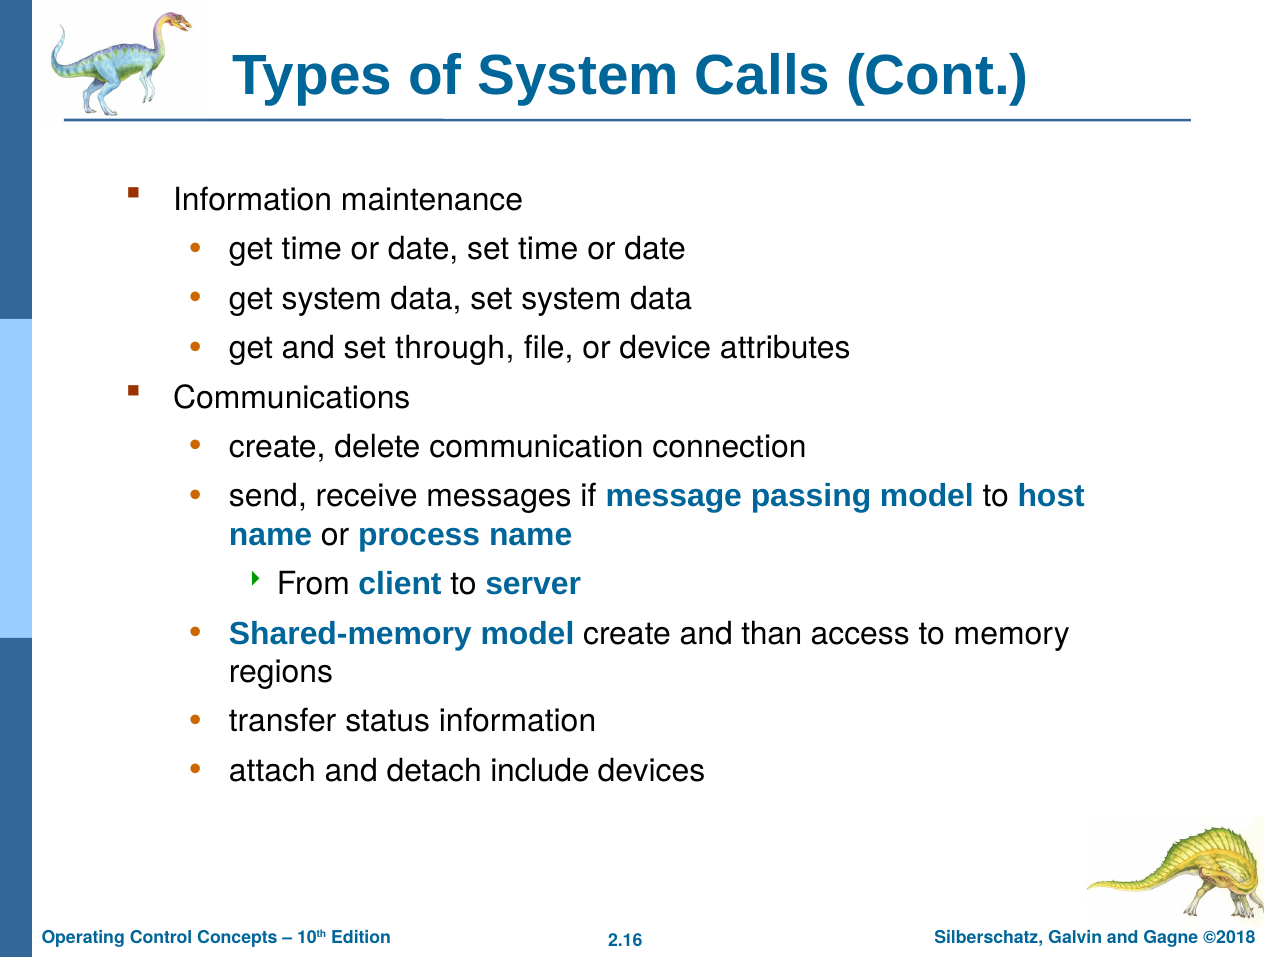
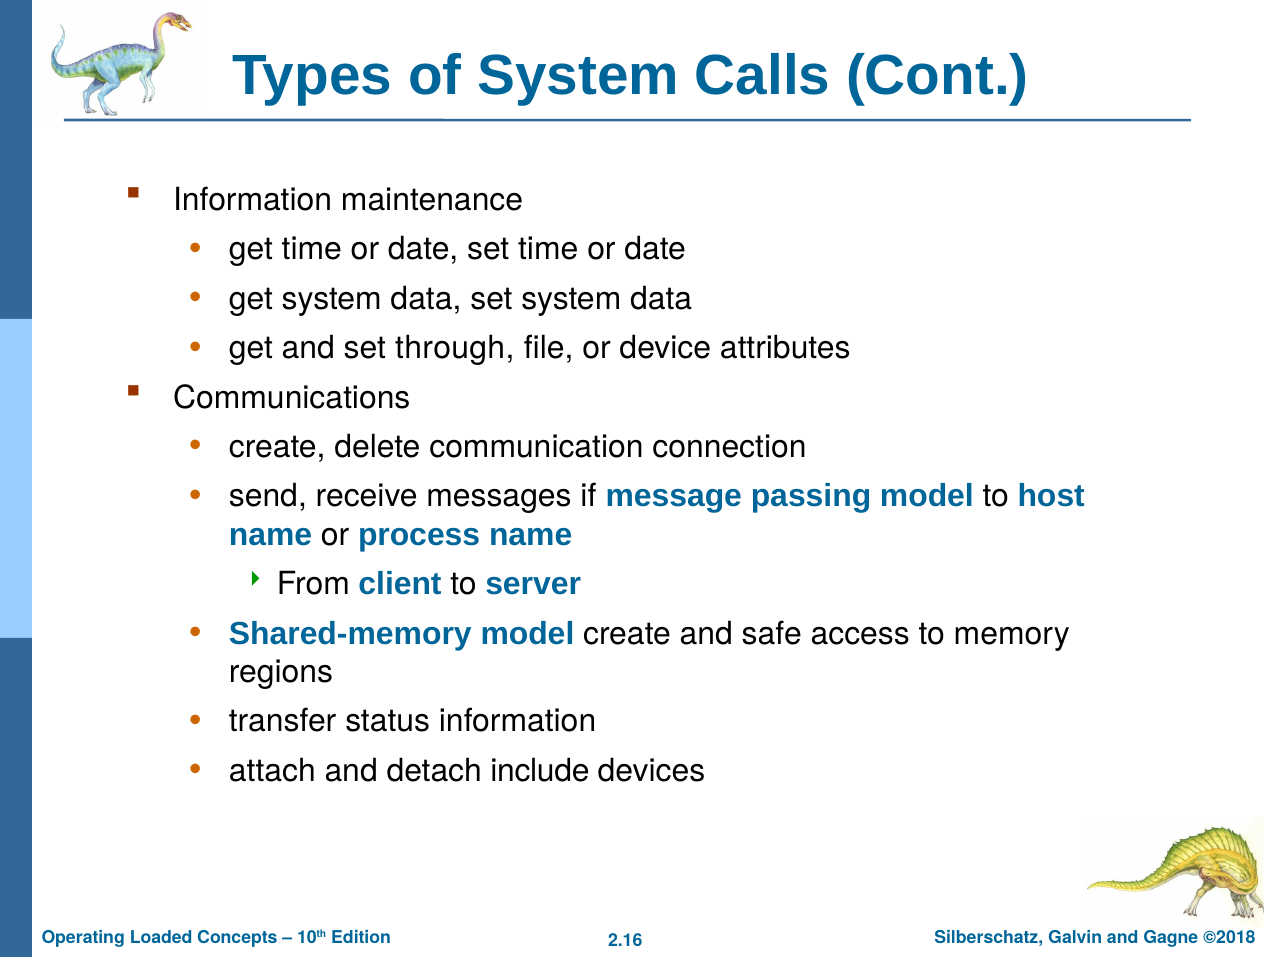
than: than -> safe
Control: Control -> Loaded
